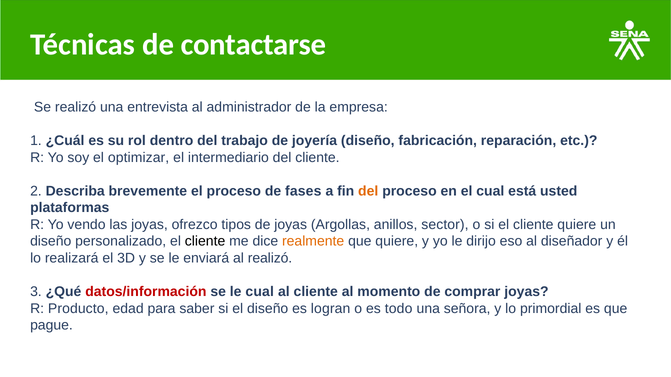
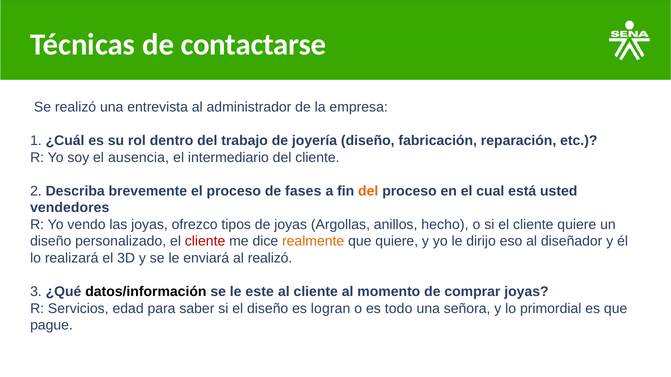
optimizar: optimizar -> ausencia
plataformas: plataformas -> vendedores
sector: sector -> hecho
cliente at (205, 242) colour: black -> red
datos/información colour: red -> black
le cual: cual -> este
Producto: Producto -> Servicios
